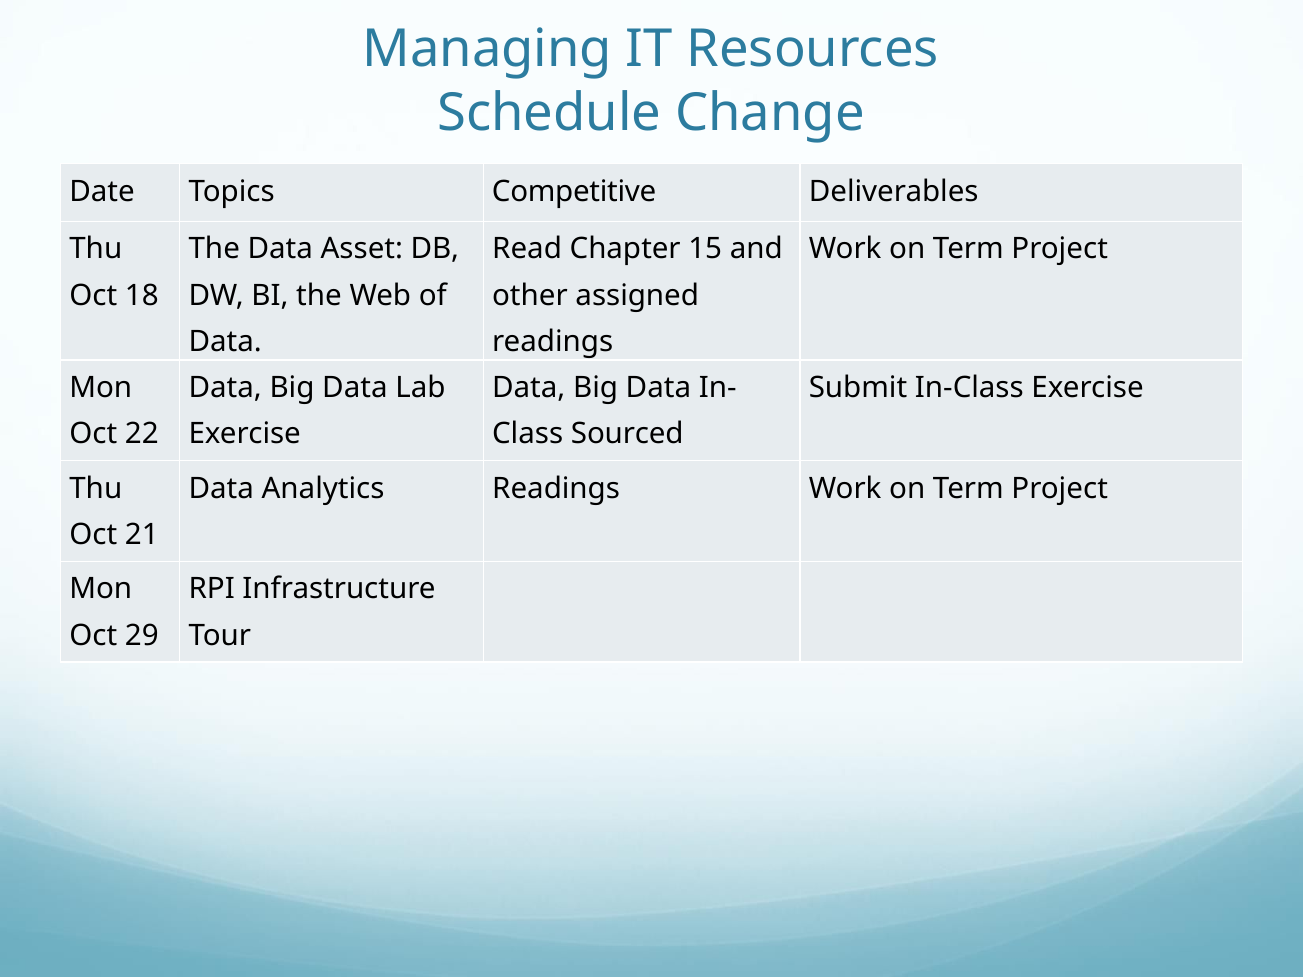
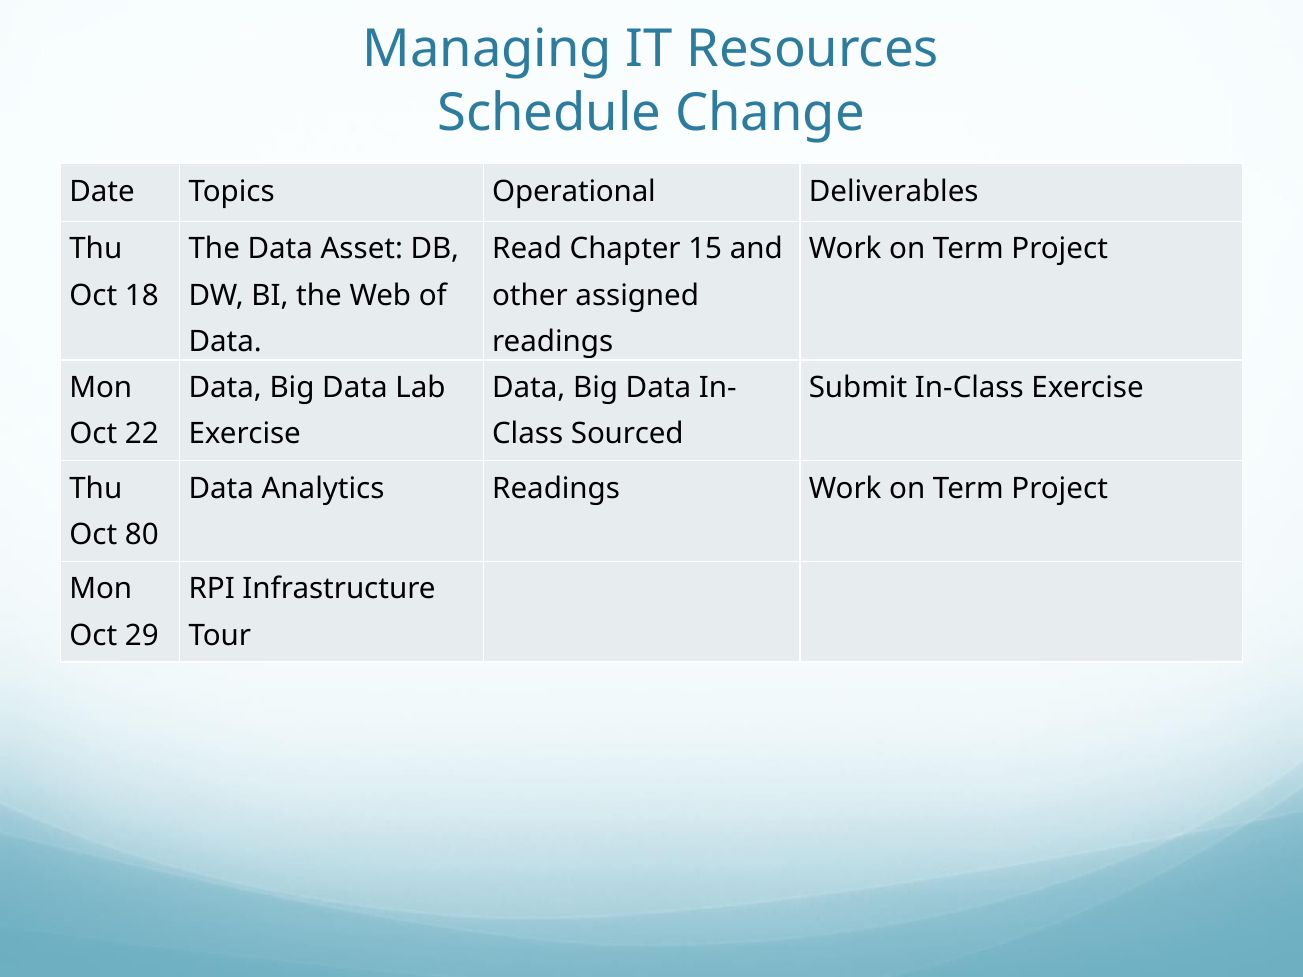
Competitive: Competitive -> Operational
21: 21 -> 80
